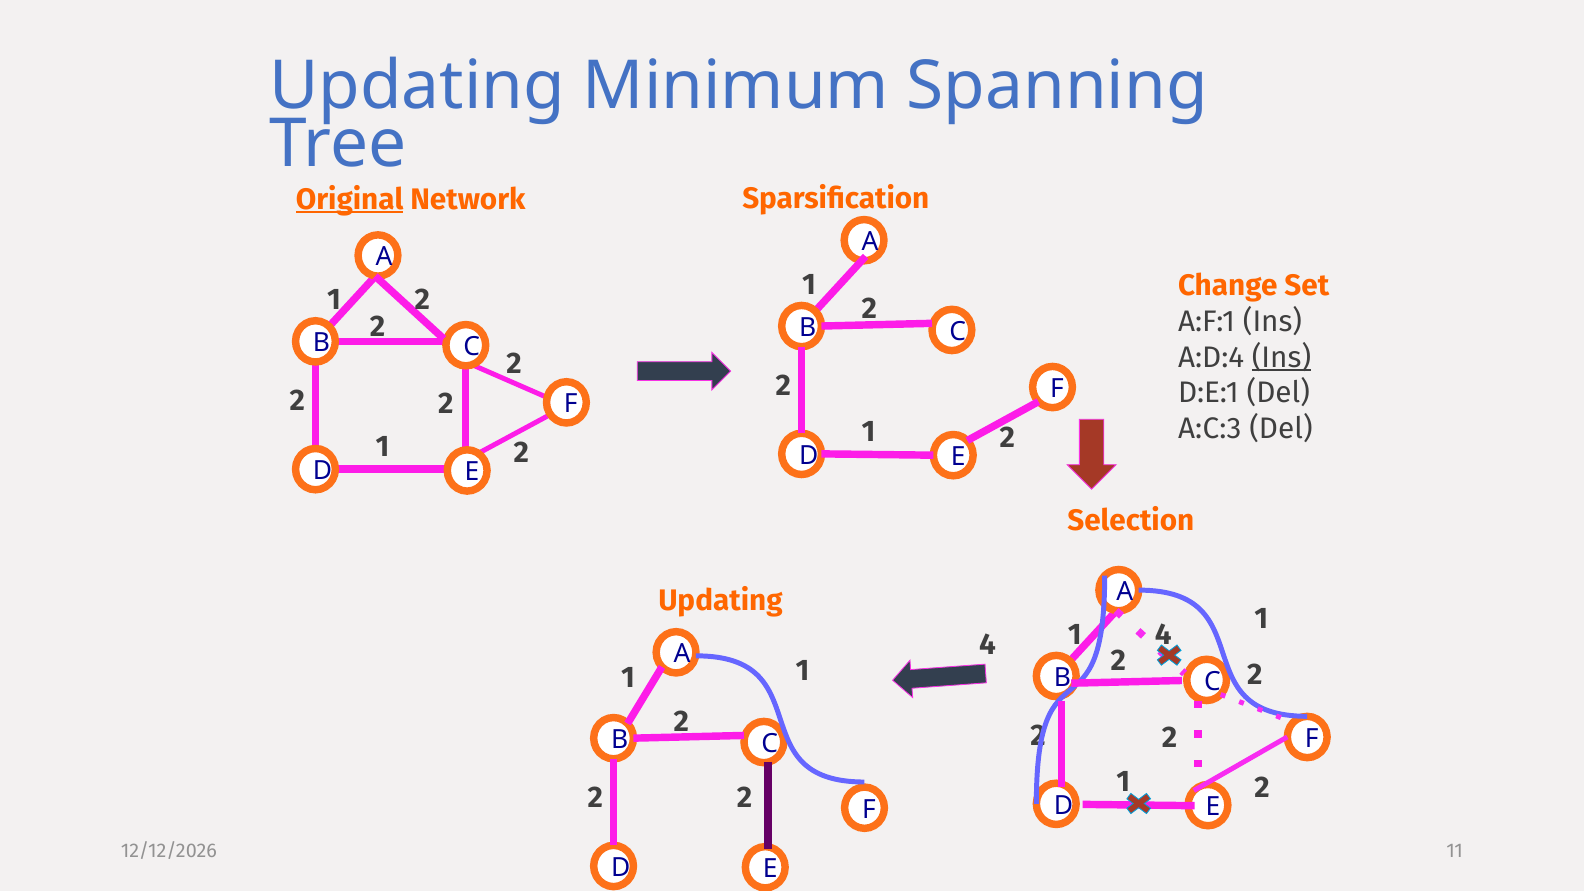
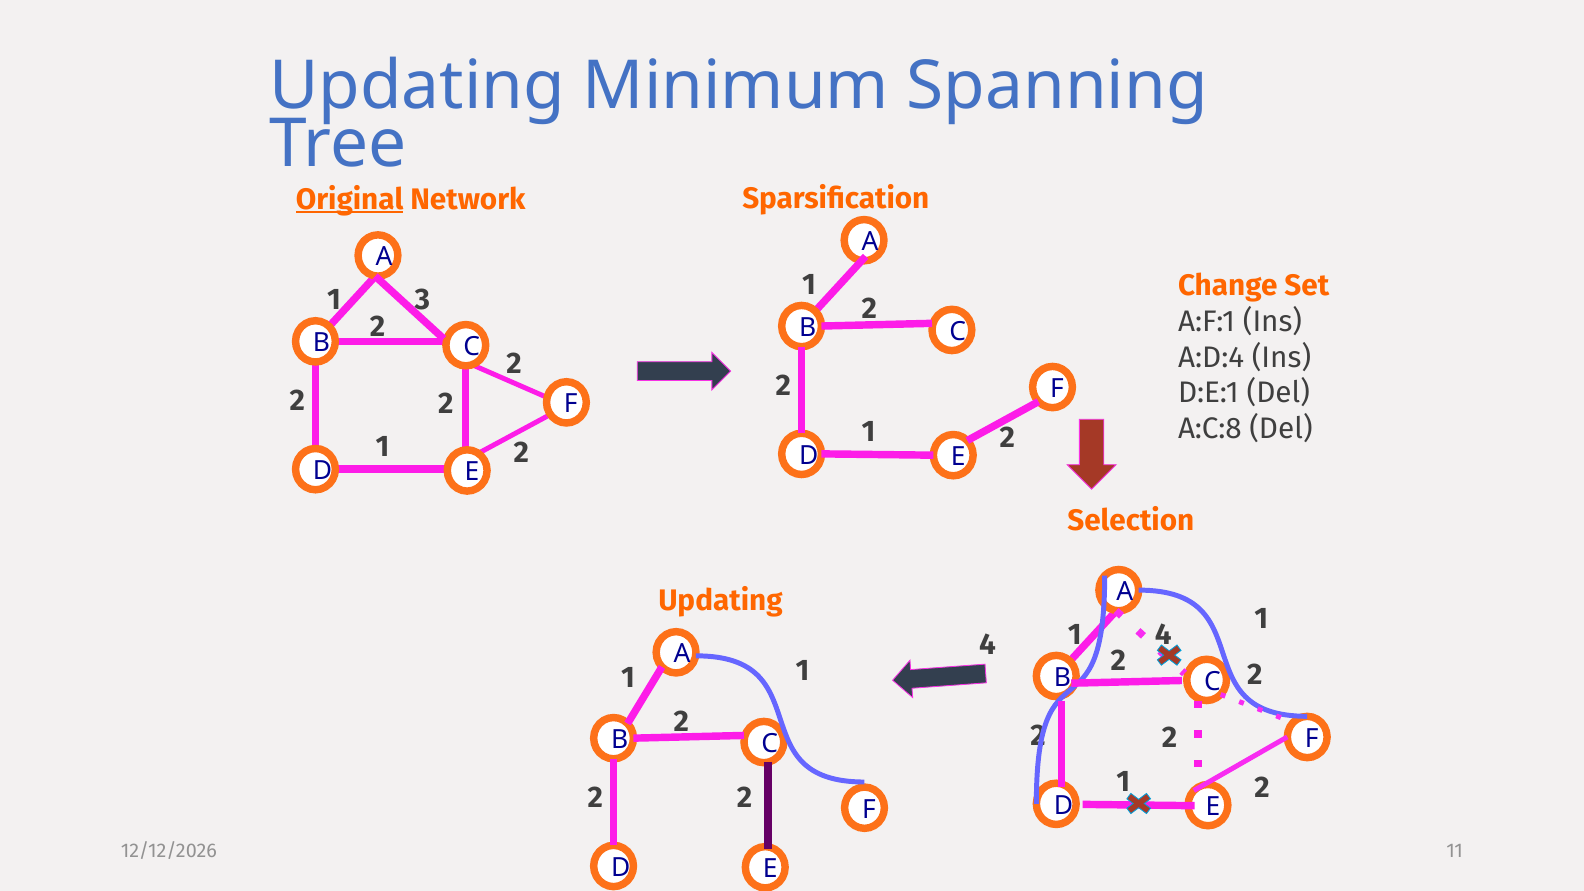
2 at (422, 300): 2 -> 3
Ins at (1281, 357) underline: present -> none
A:C:3: A:C:3 -> A:C:8
